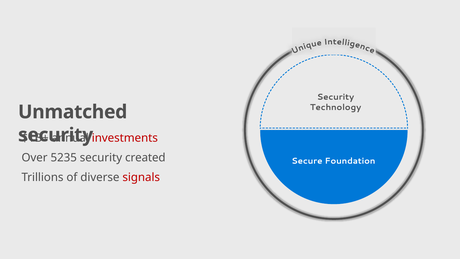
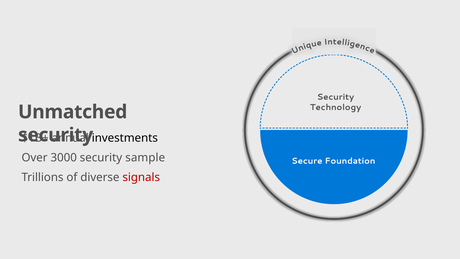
investments colour: red -> black
5235: 5235 -> 3000
created: created -> sample
